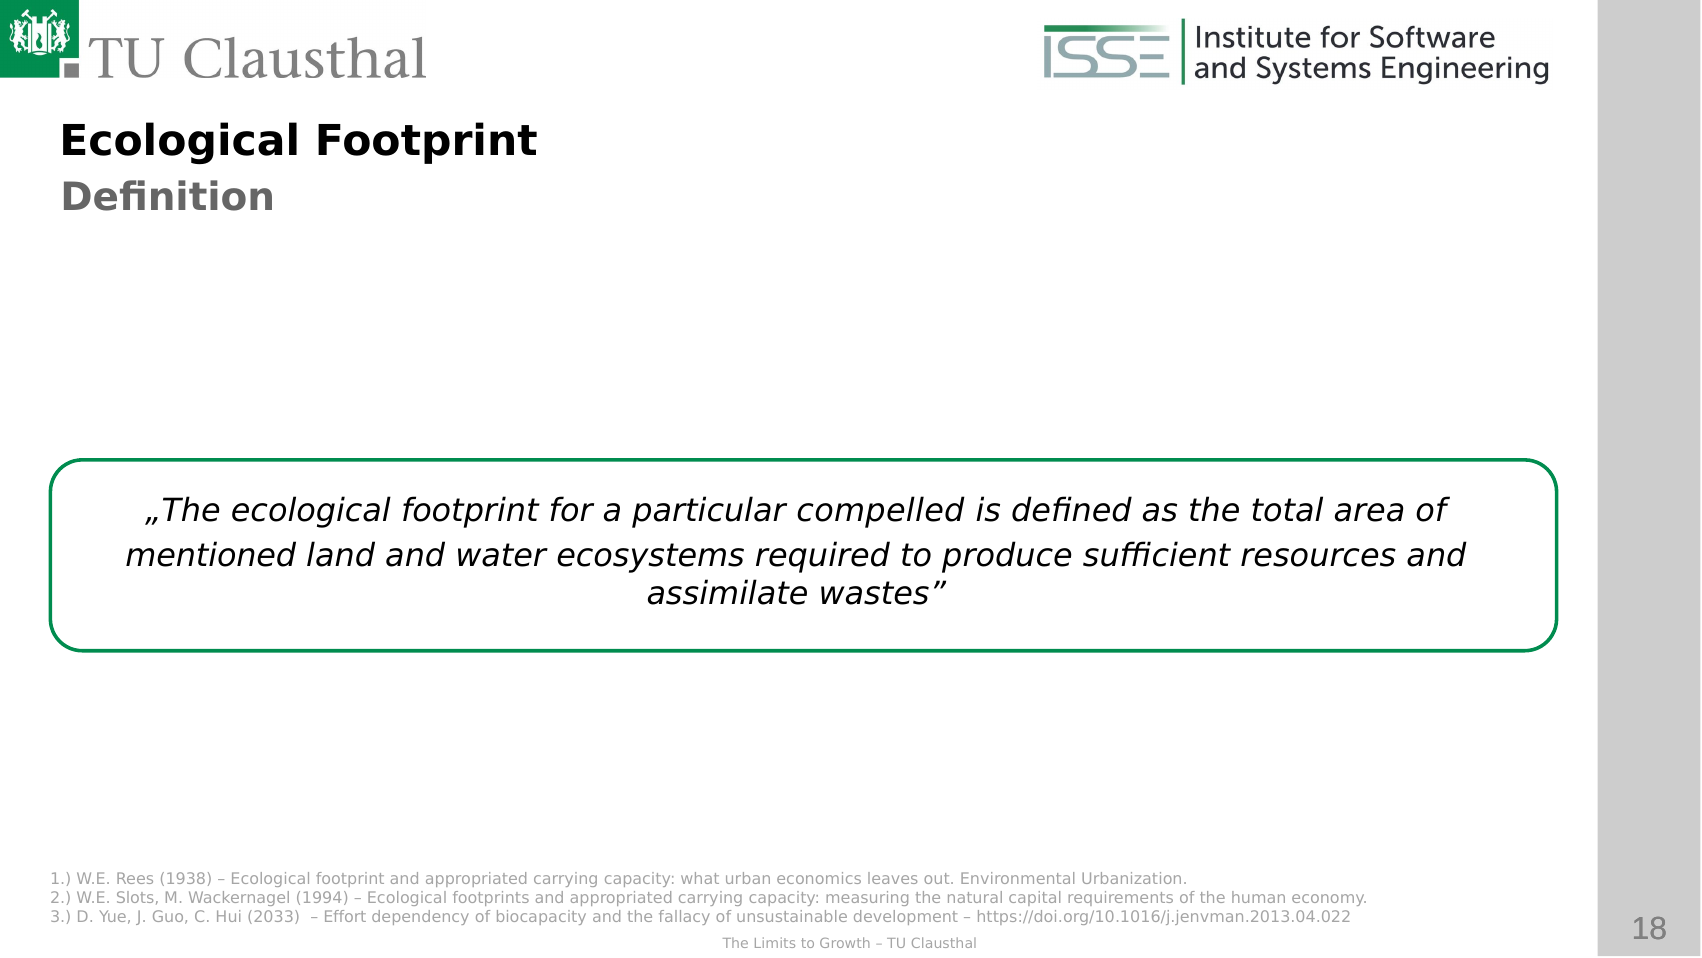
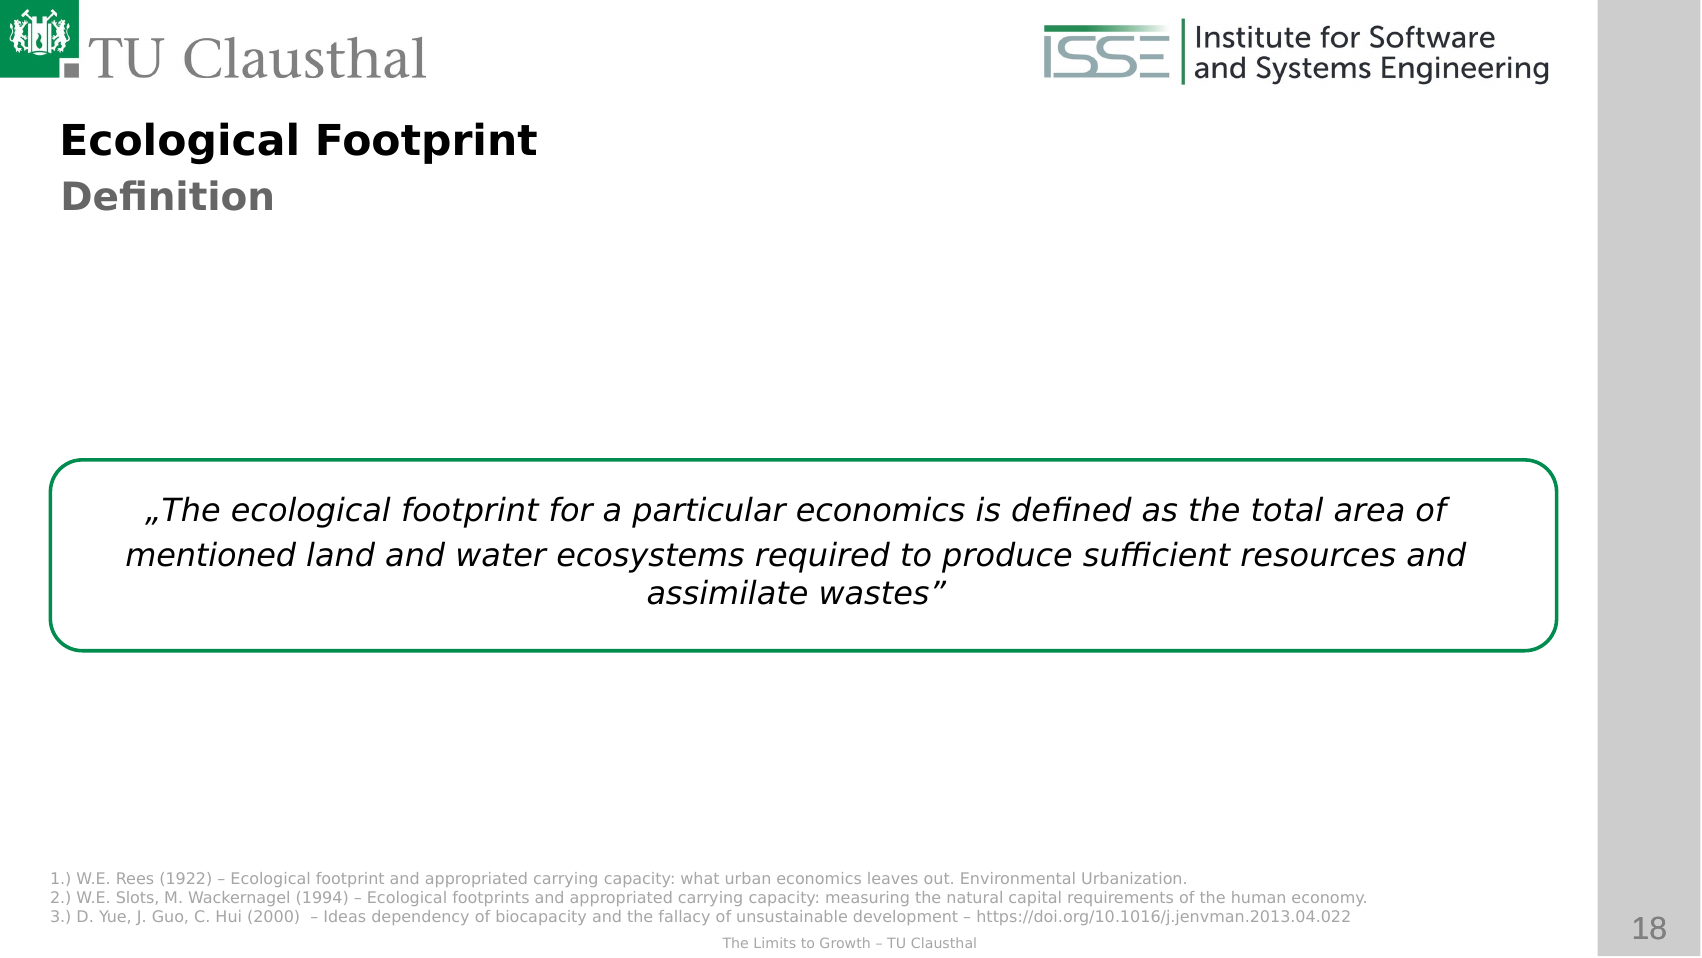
particular compelled: compelled -> economics
1938: 1938 -> 1922
2033: 2033 -> 2000
Effort: Effort -> Ideas
